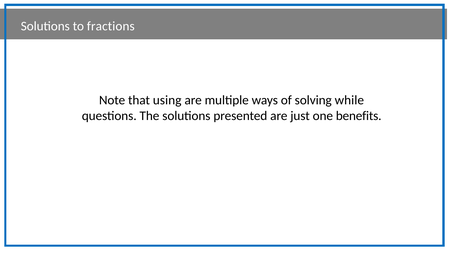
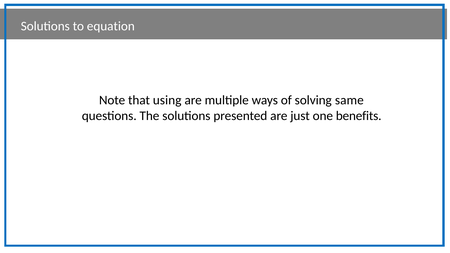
fractions: fractions -> equation
while: while -> same
